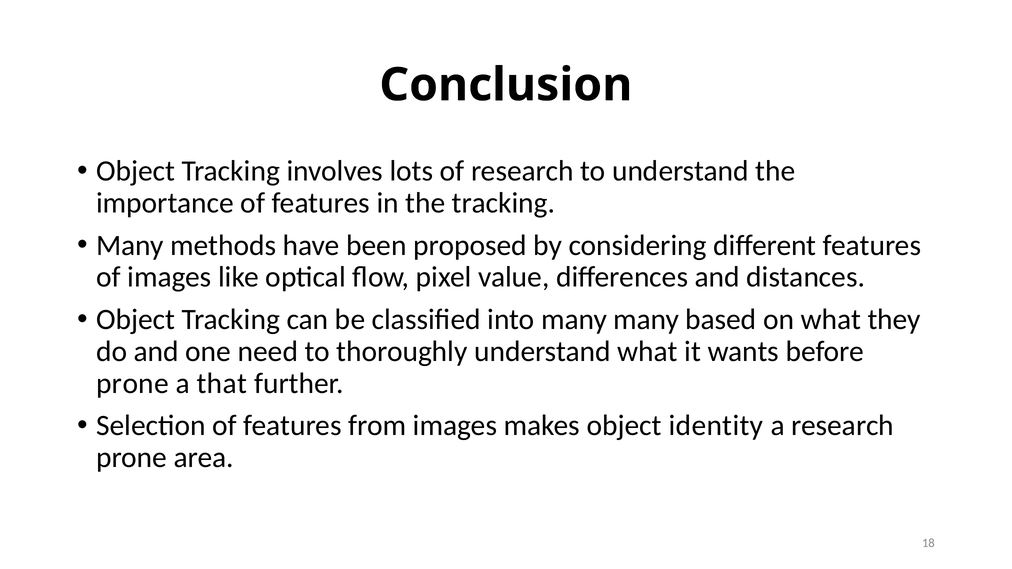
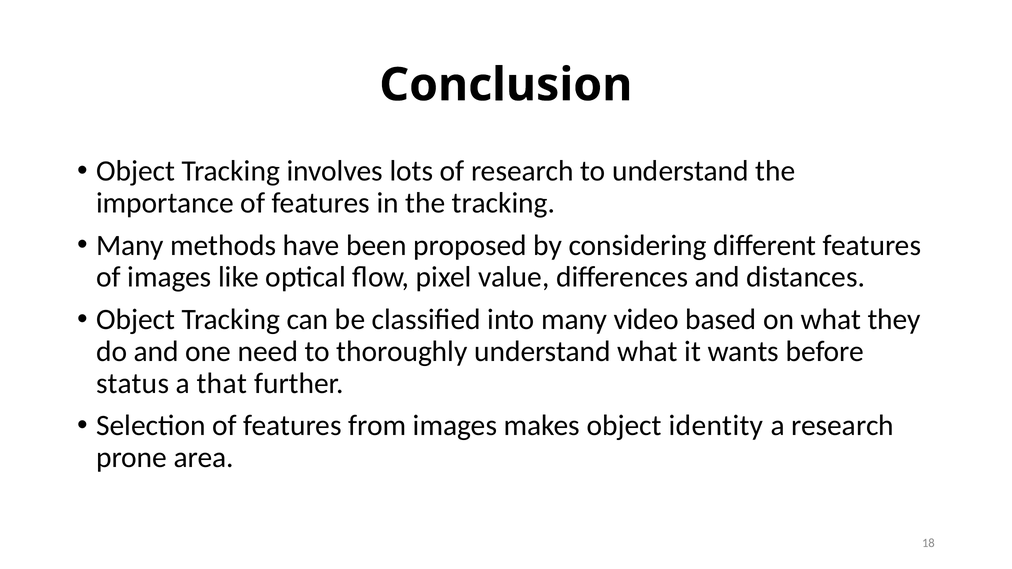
many many: many -> video
prone at (133, 383): prone -> status
